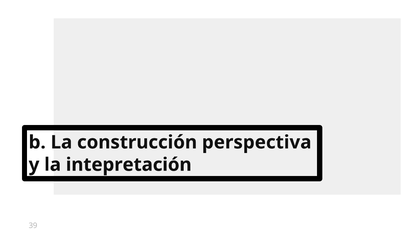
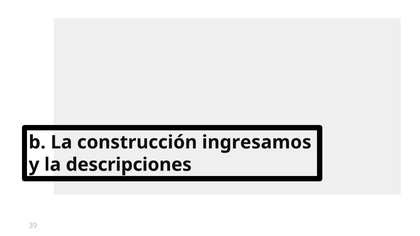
perspectiva: perspectiva -> ingresamos
intepretación: intepretación -> descripciones
